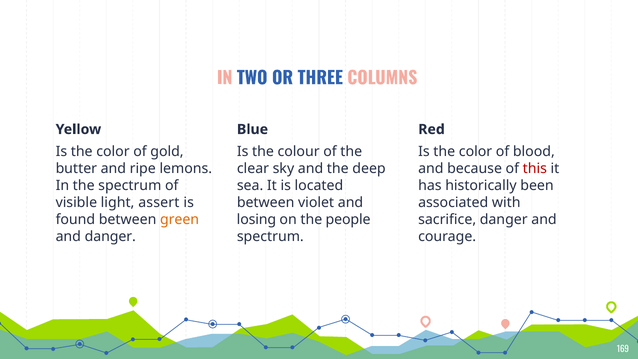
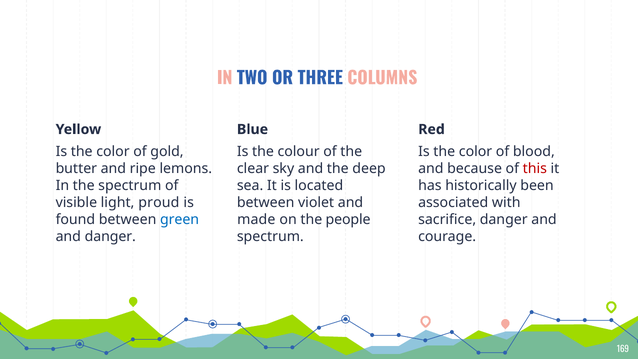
assert: assert -> proud
green colour: orange -> blue
losing: losing -> made
